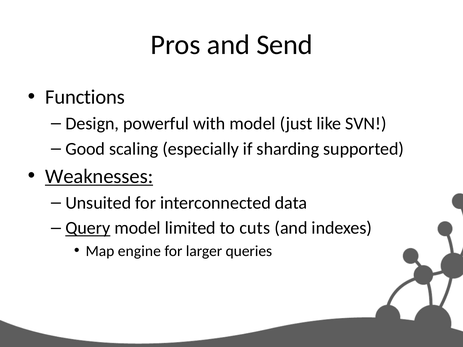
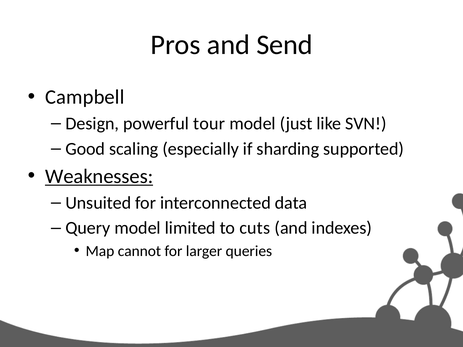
Functions: Functions -> Campbell
with: with -> tour
Query underline: present -> none
engine: engine -> cannot
